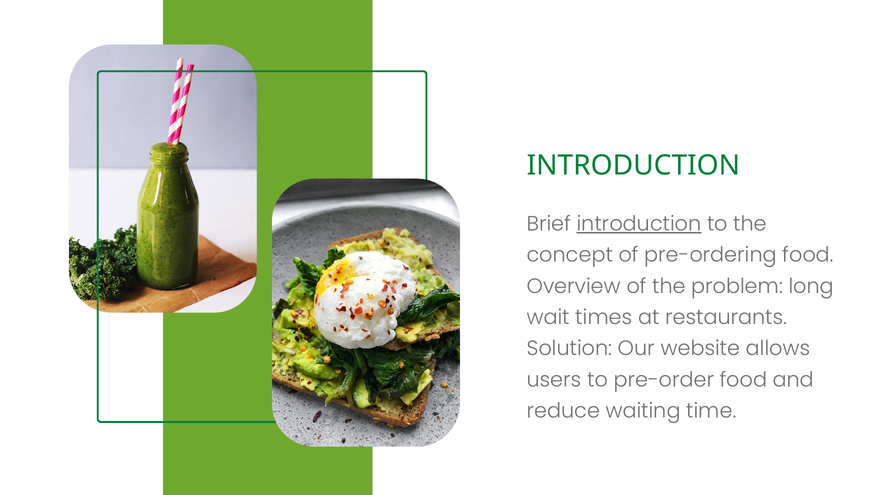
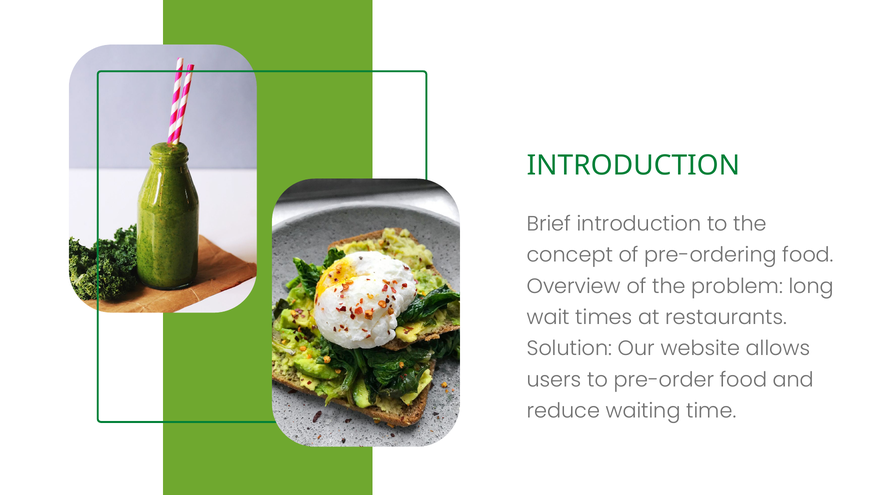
introduction at (639, 224) underline: present -> none
